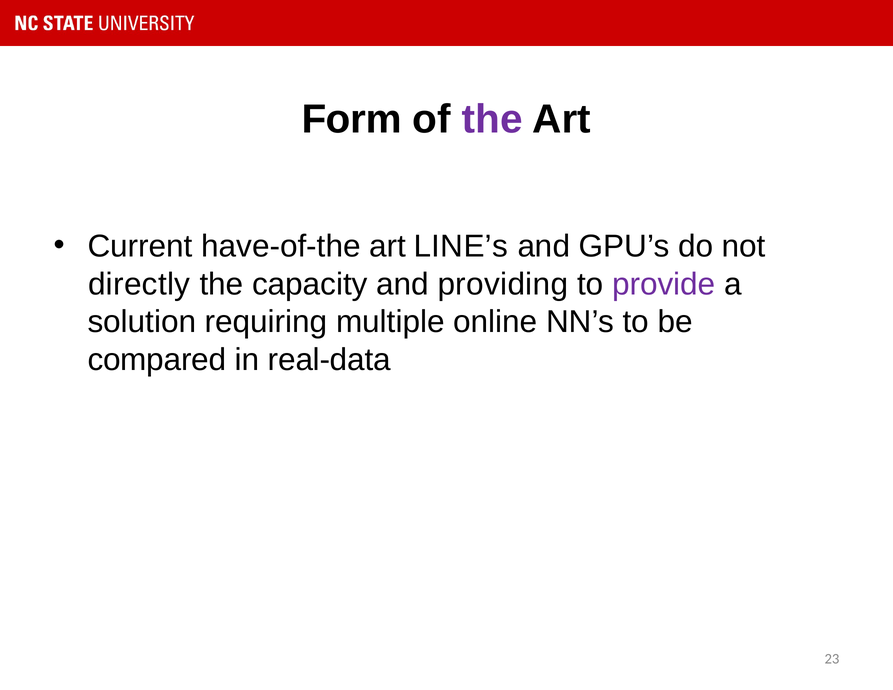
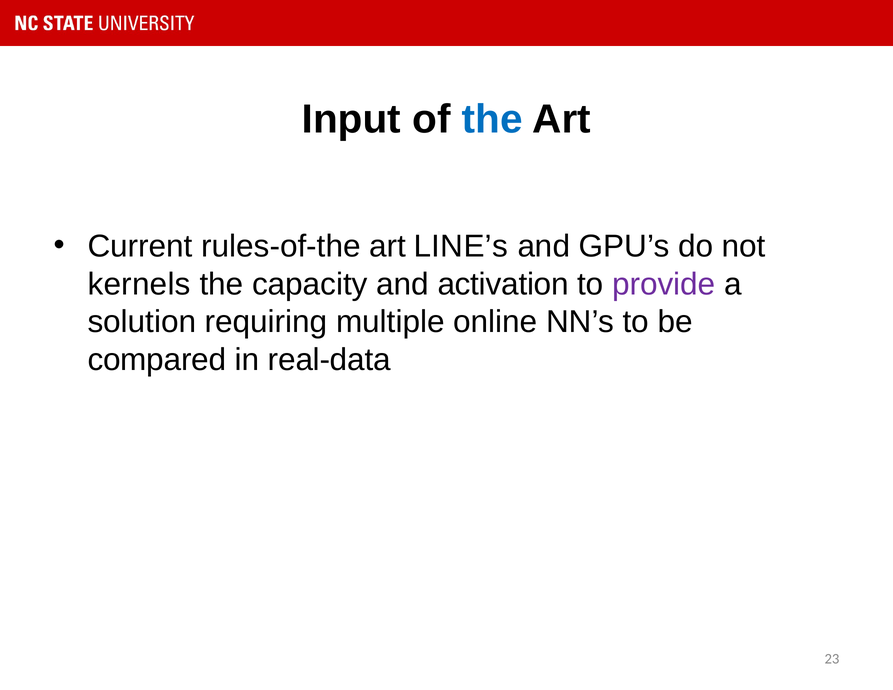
Form: Form -> Input
the at (492, 120) colour: purple -> blue
have-of-the: have-of-the -> rules-of-the
directly: directly -> kernels
providing: providing -> activation
